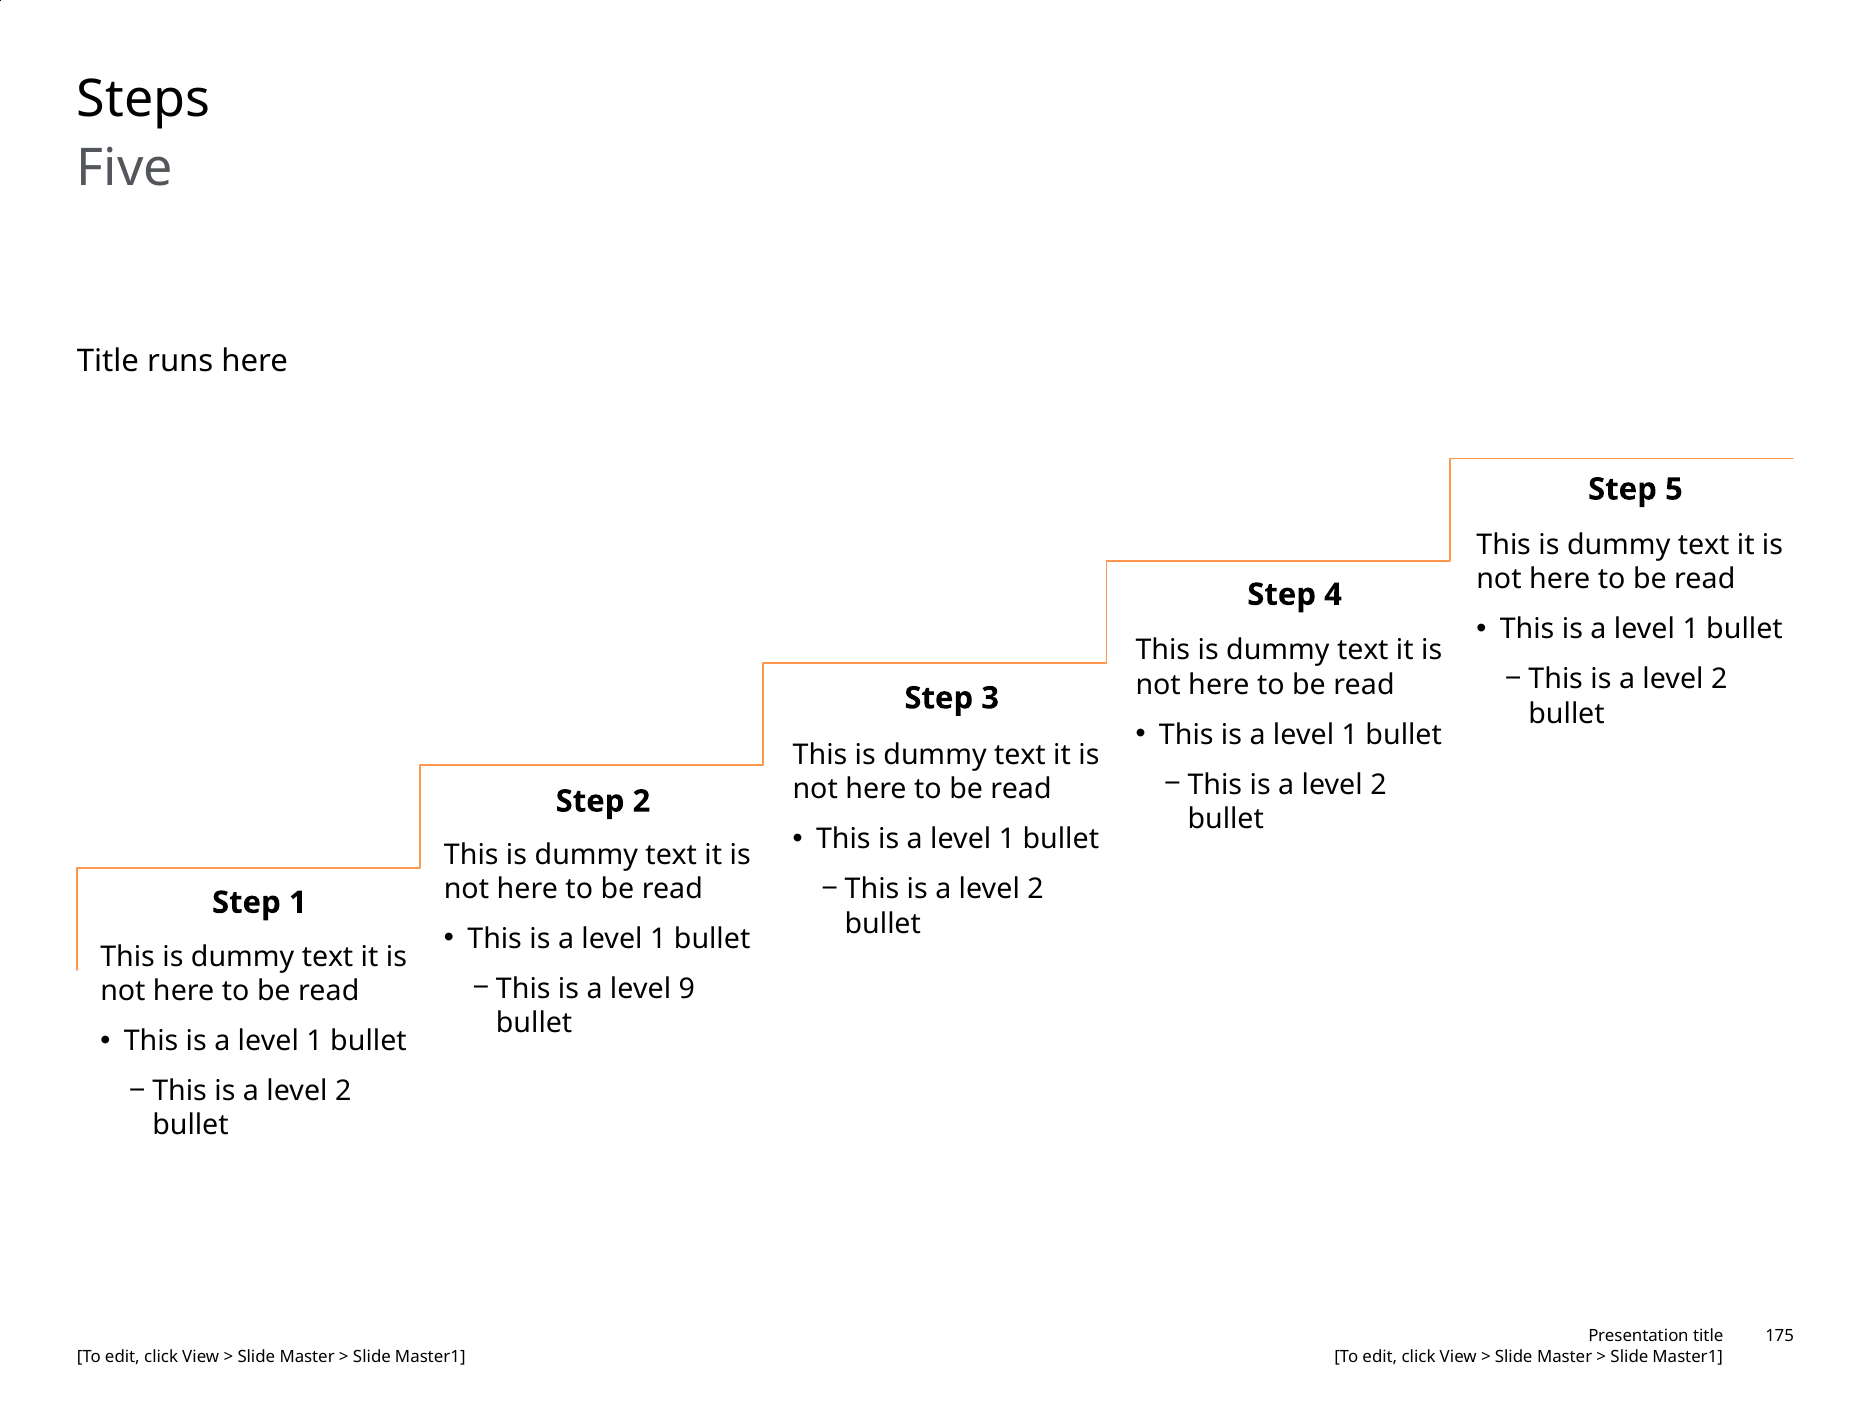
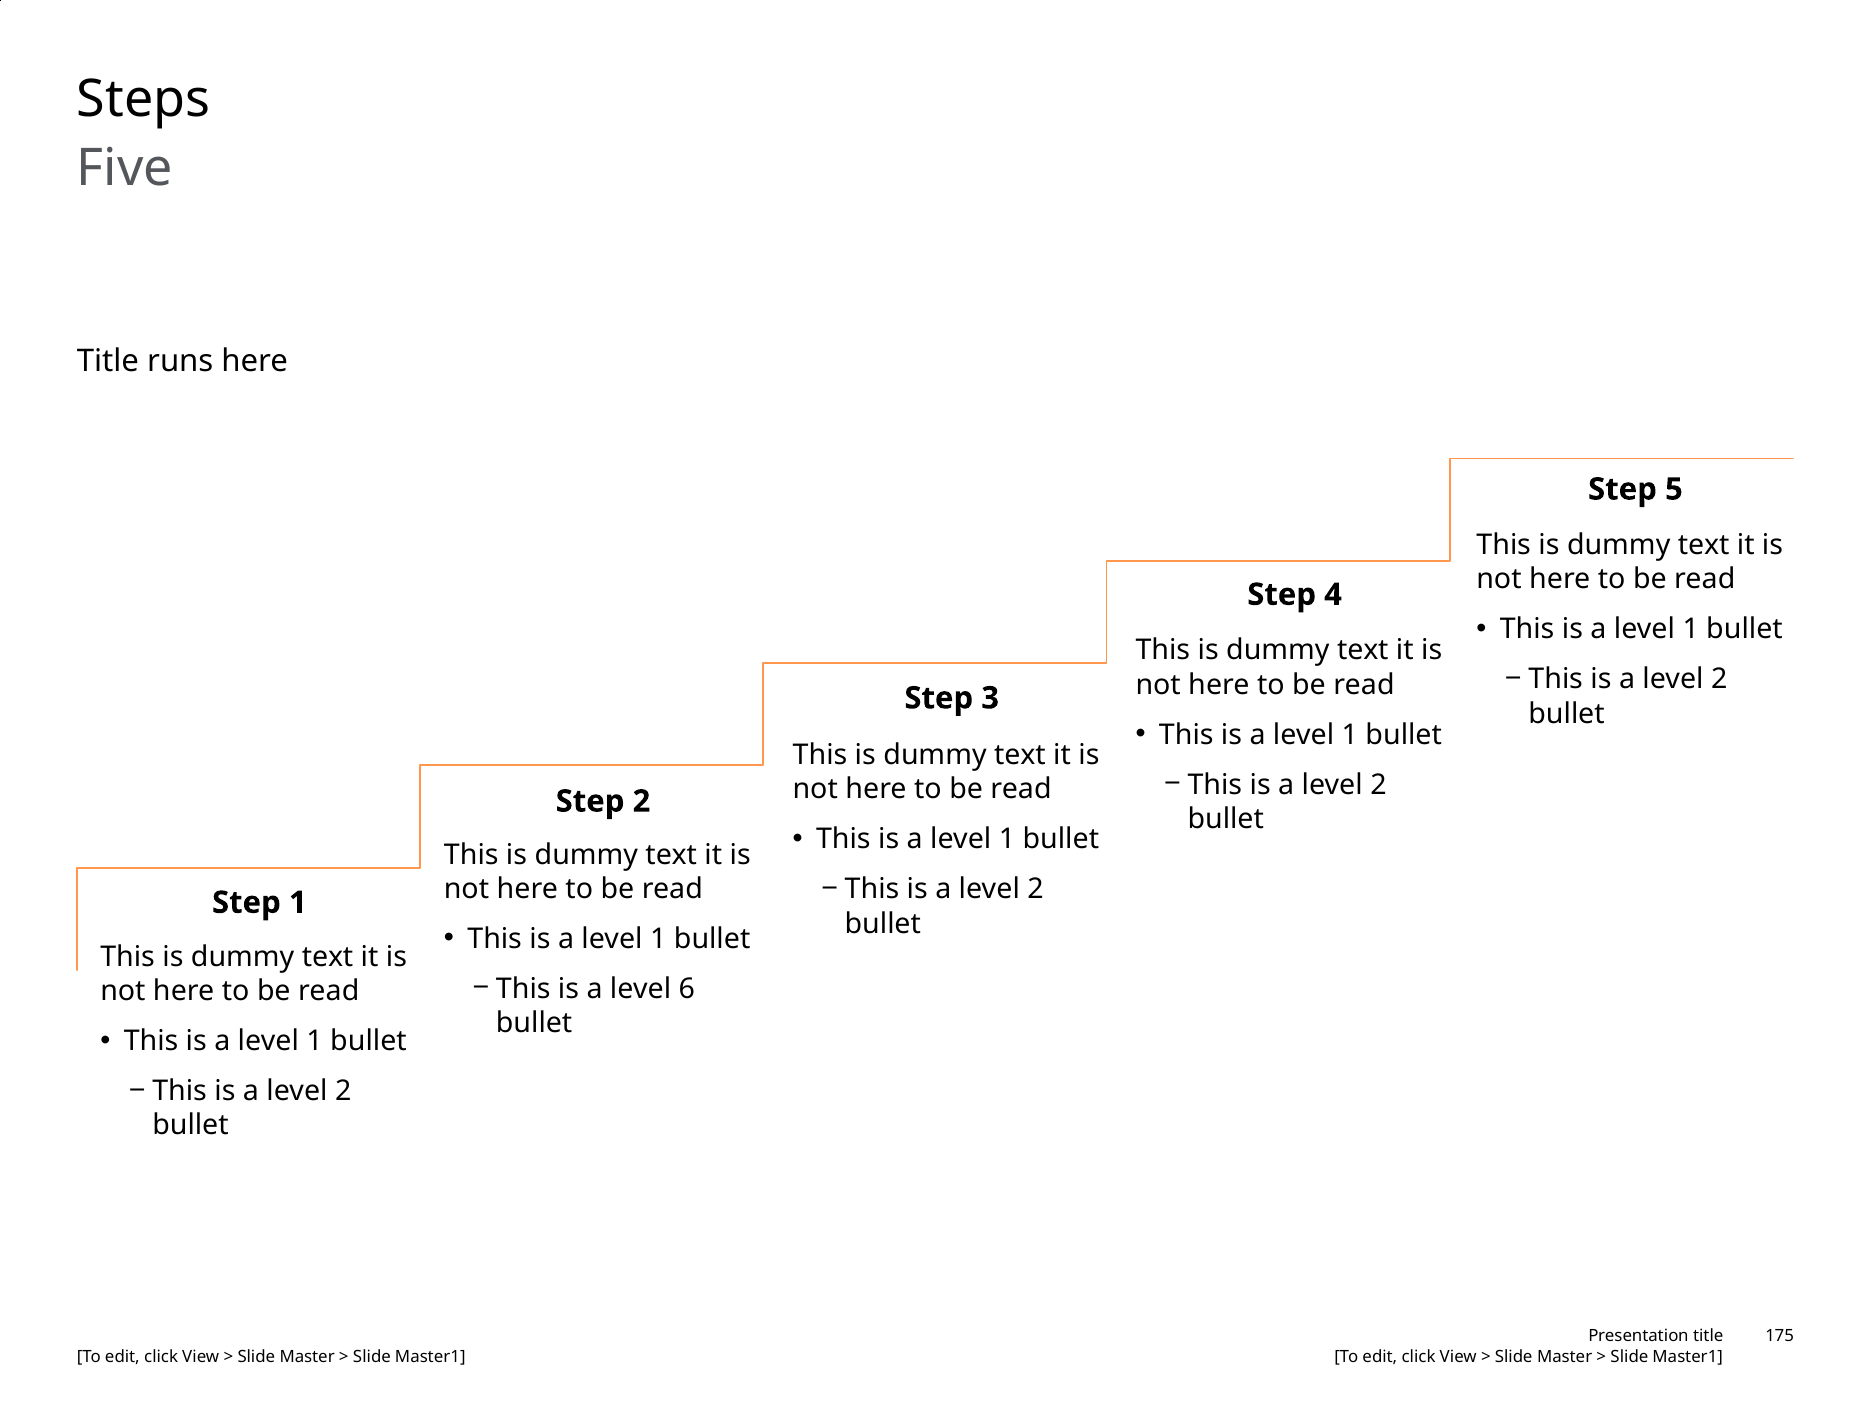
9: 9 -> 6
